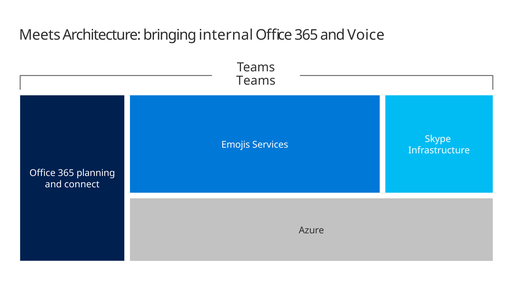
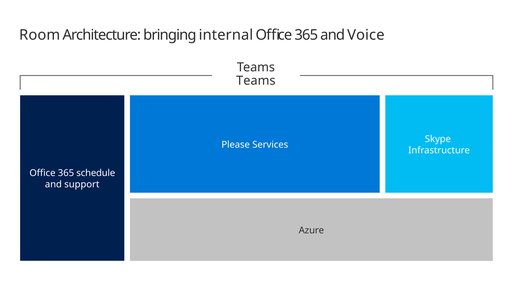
Meets: Meets -> Room
Emojis: Emojis -> Please
planning: planning -> schedule
connect: connect -> support
